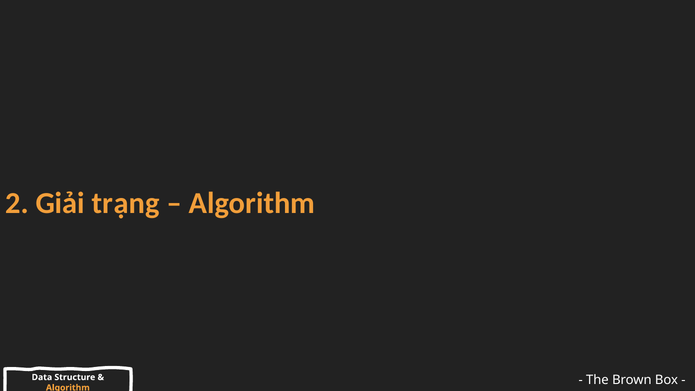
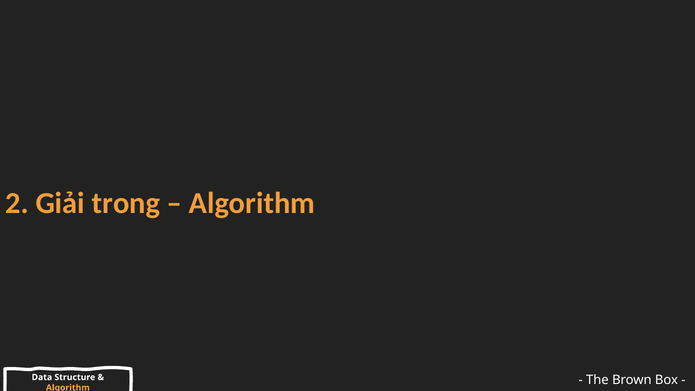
trạng: trạng -> trong
